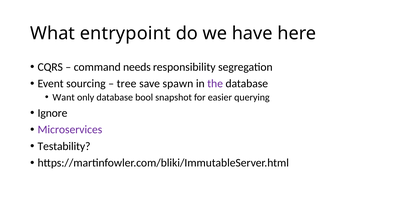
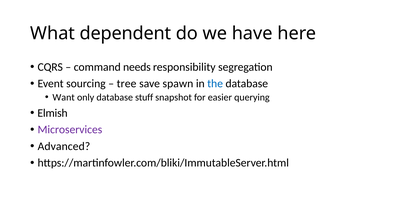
entrypoint: entrypoint -> dependent
the colour: purple -> blue
bool: bool -> stuff
Ignore: Ignore -> Elmish
Testability: Testability -> Advanced
